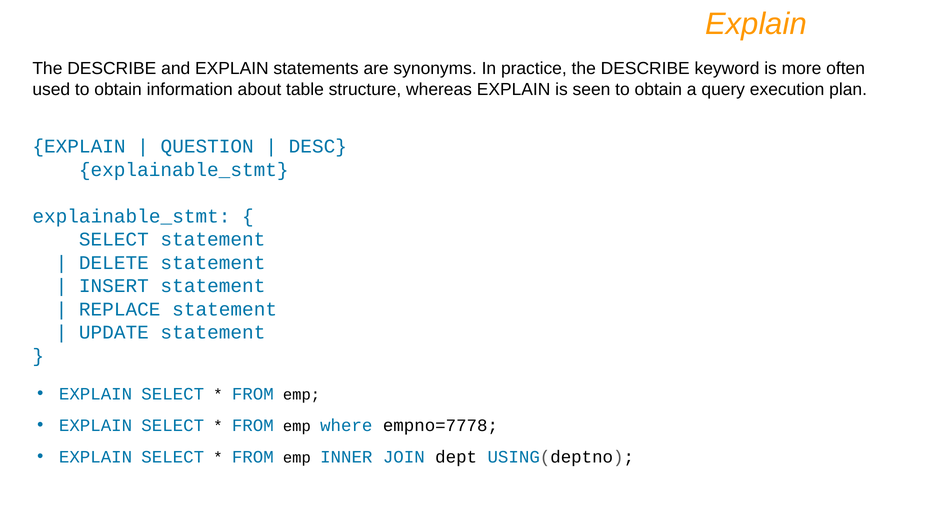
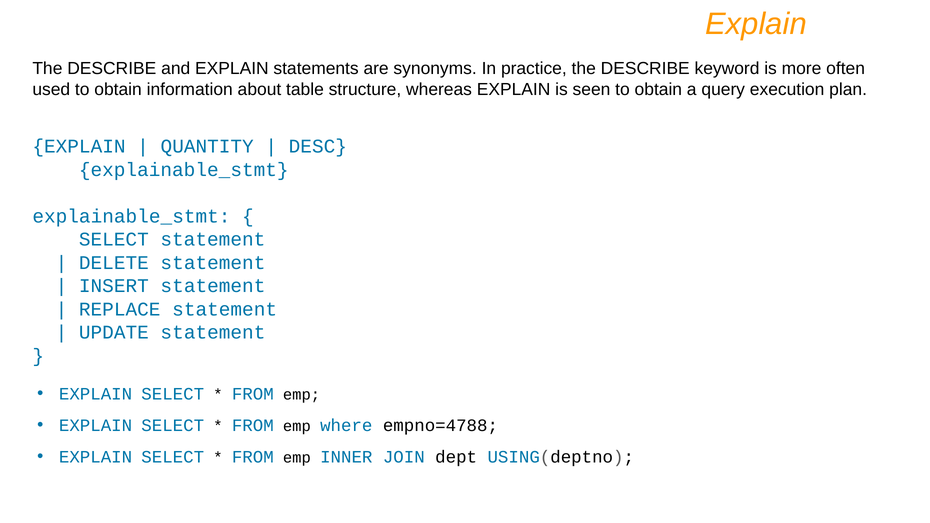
QUESTION: QUESTION -> QUANTITY
empno=7778: empno=7778 -> empno=4788
